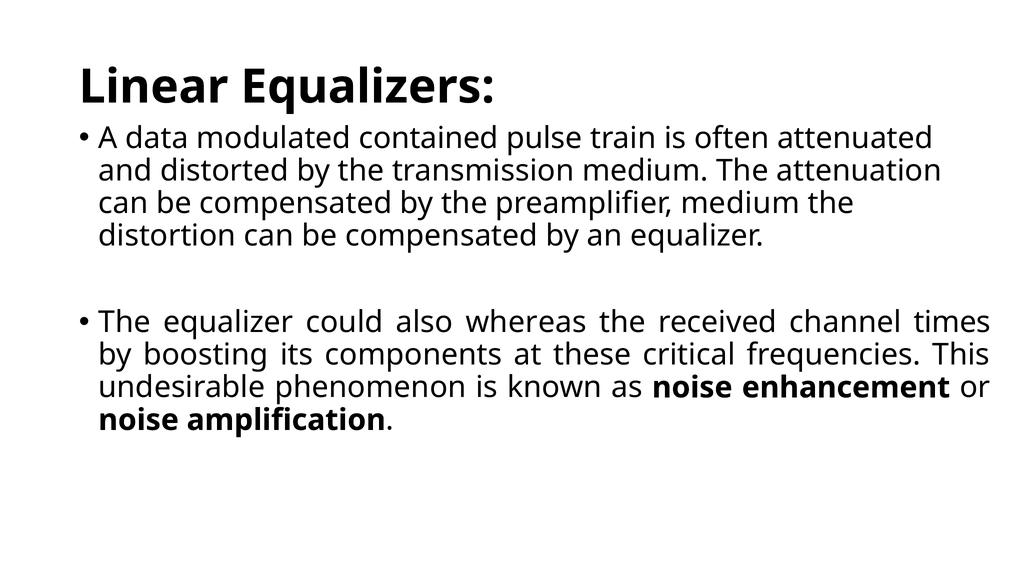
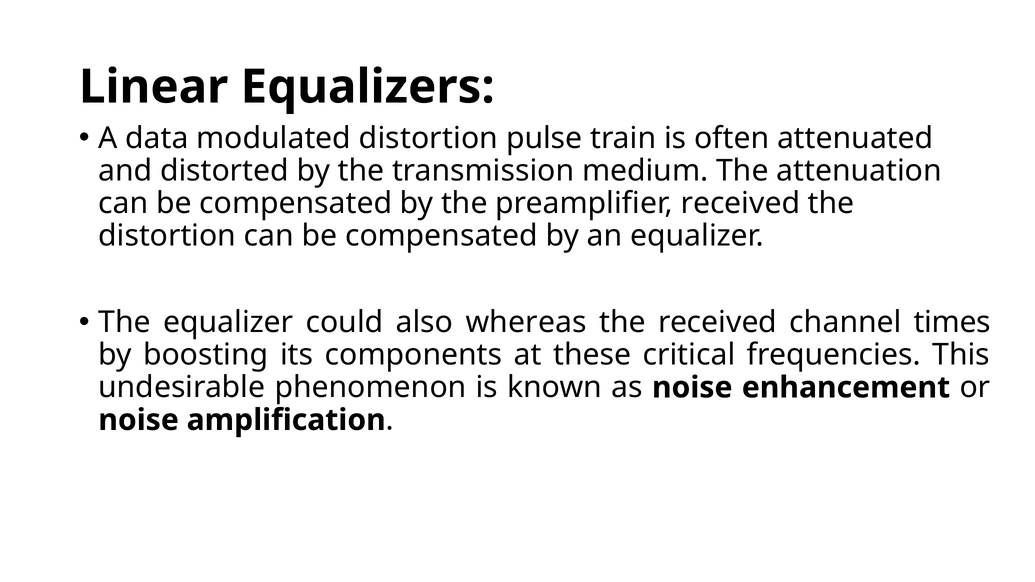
modulated contained: contained -> distortion
preamplifier medium: medium -> received
